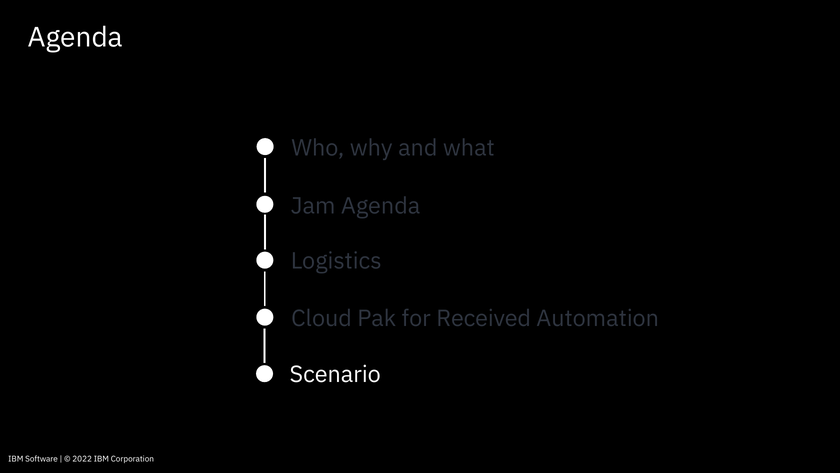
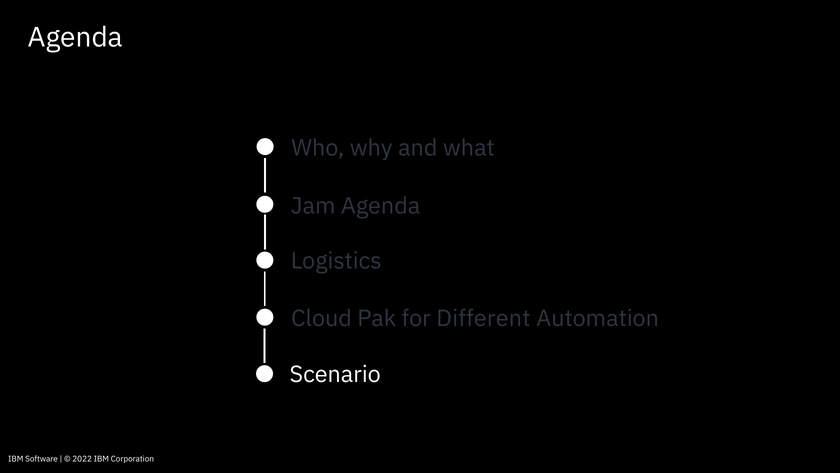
Received: Received -> Different
